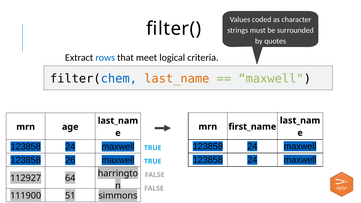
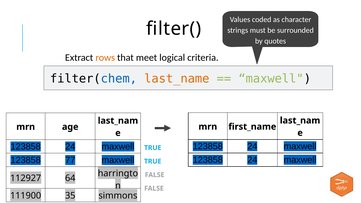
rows colour: blue -> orange
26: 26 -> 77
51: 51 -> 35
